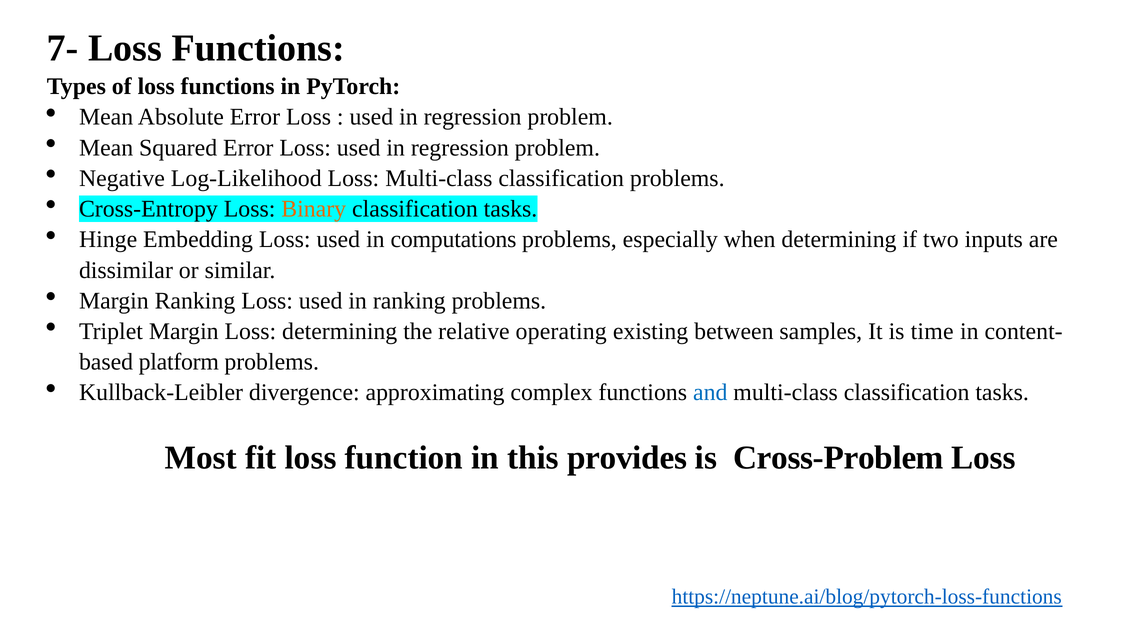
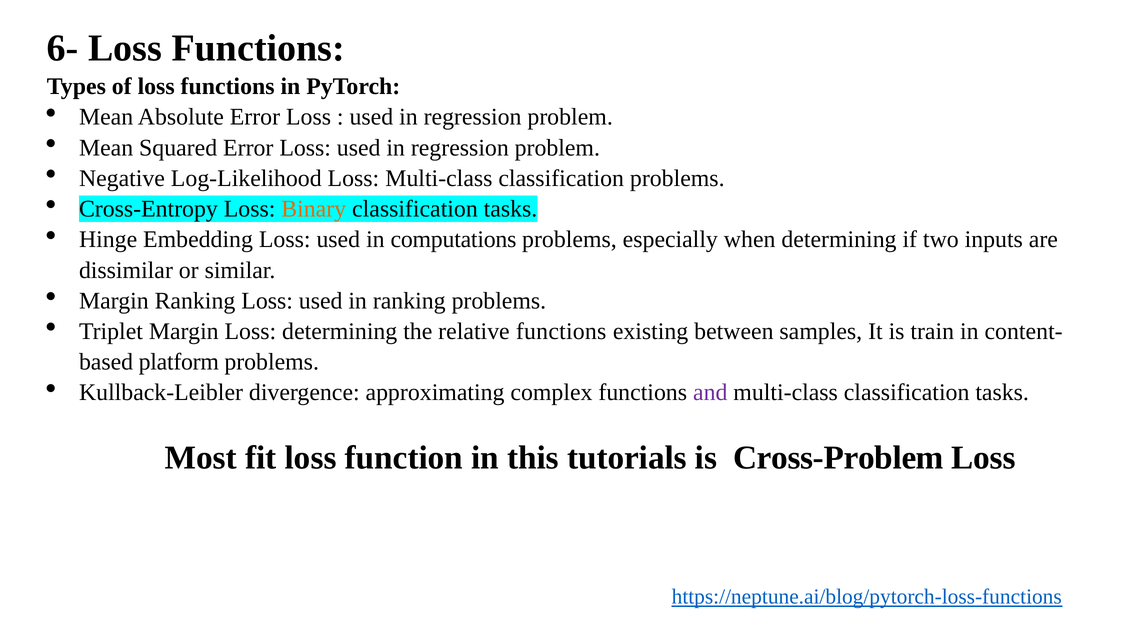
7-: 7- -> 6-
relative operating: operating -> functions
time: time -> train
and colour: blue -> purple
provides: provides -> tutorials
